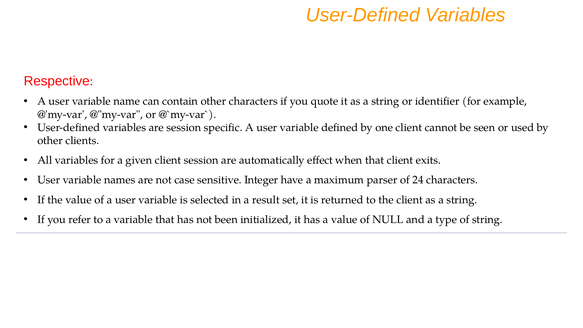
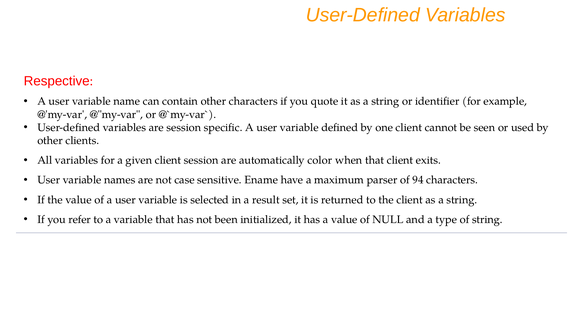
effect: effect -> color
Integer: Integer -> Ename
24: 24 -> 94
